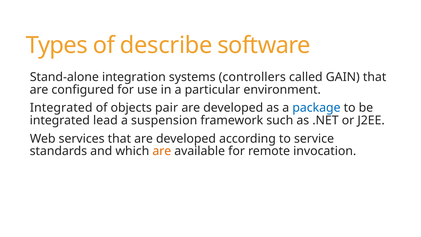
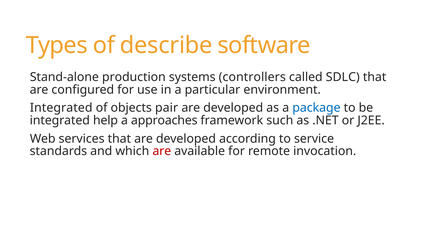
integration: integration -> production
GAIN: GAIN -> SDLC
lead: lead -> help
suspension: suspension -> approaches
are at (162, 151) colour: orange -> red
